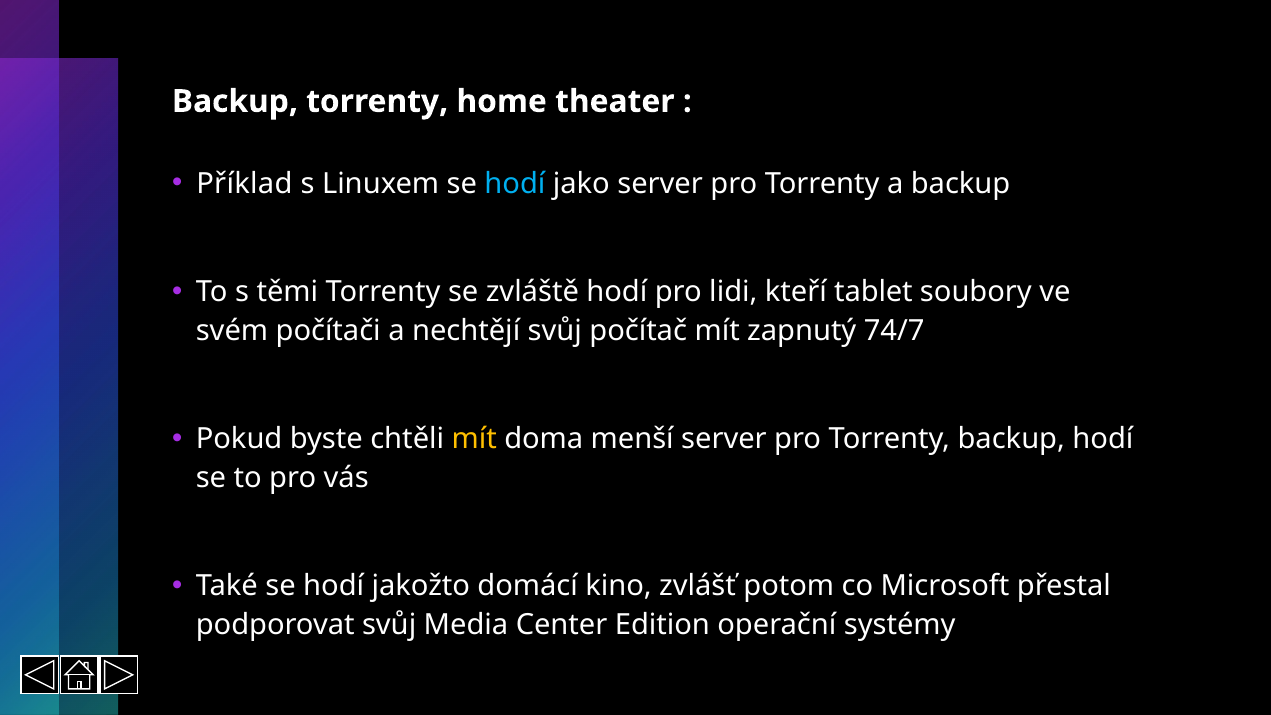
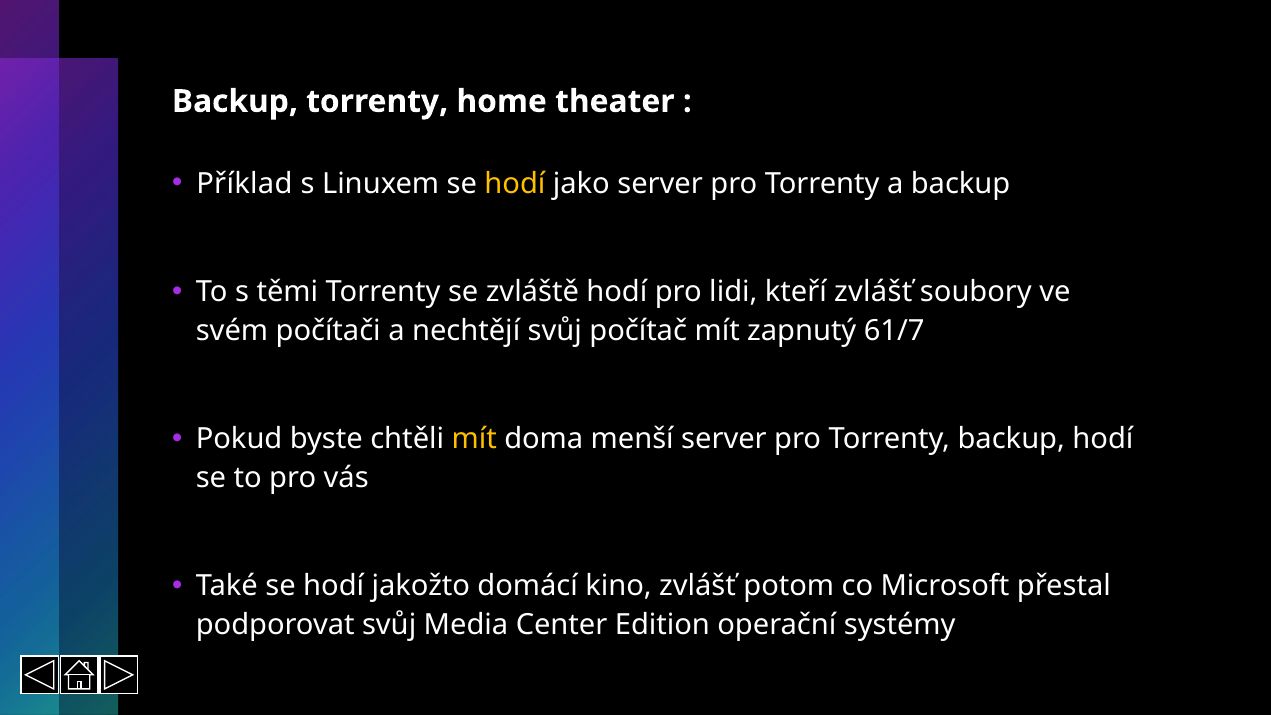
hodí at (515, 184) colour: light blue -> yellow
kteří tablet: tablet -> zvlášť
74/7: 74/7 -> 61/7
